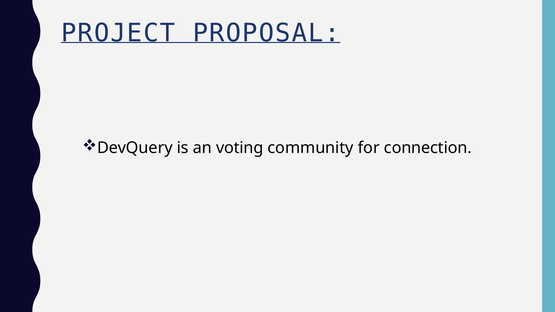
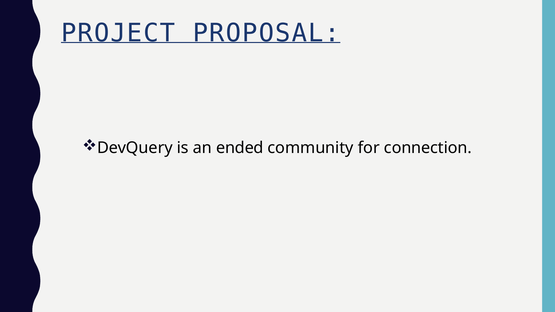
voting: voting -> ended
